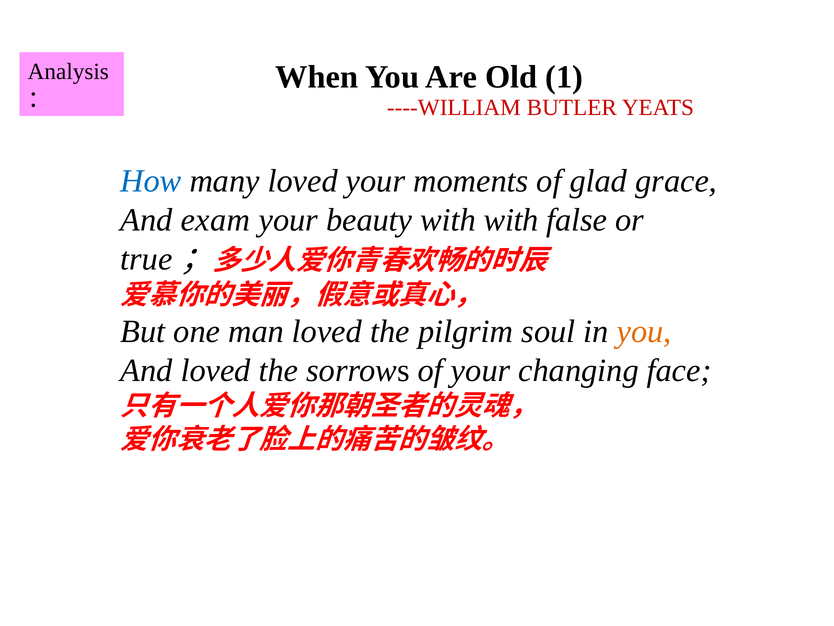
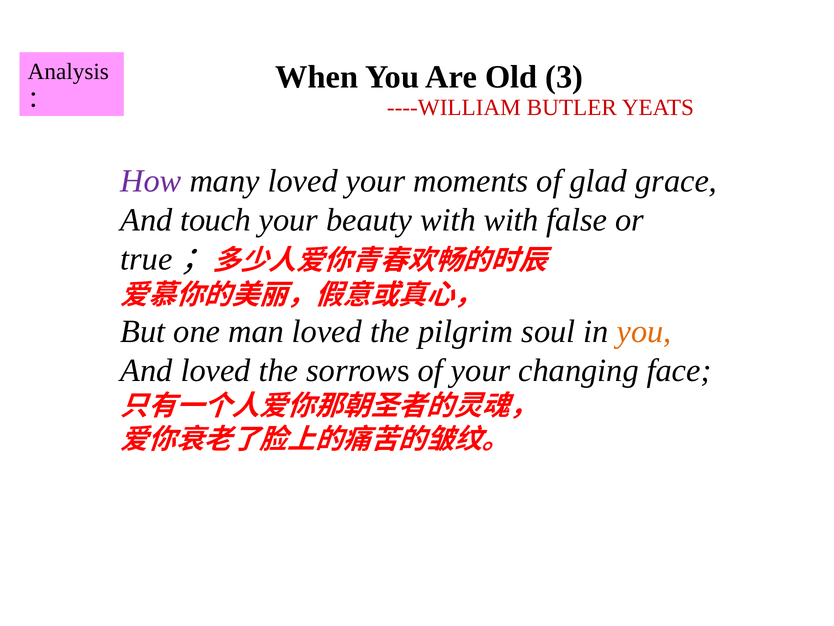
1: 1 -> 3
How colour: blue -> purple
exam: exam -> touch
